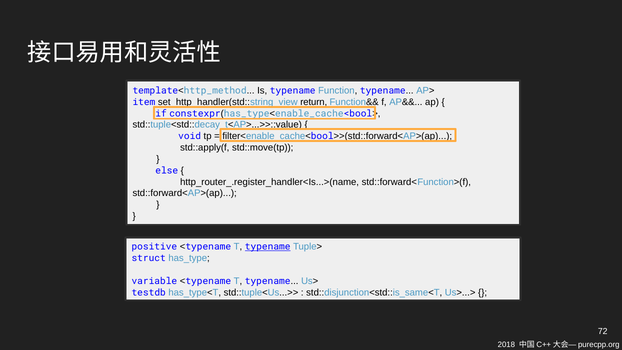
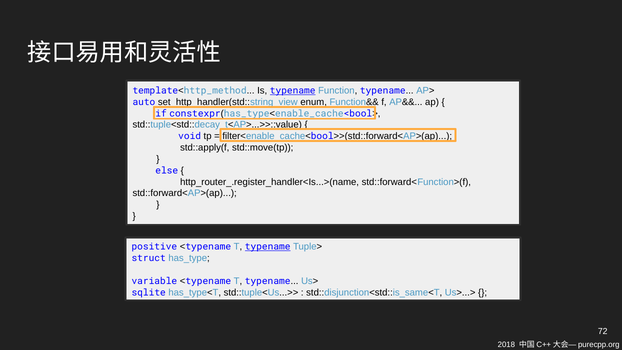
typename at (293, 91) underline: none -> present
item: item -> auto
return: return -> enum
testdb: testdb -> sqlite
